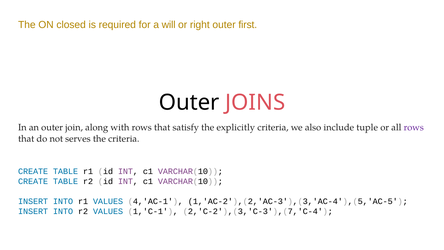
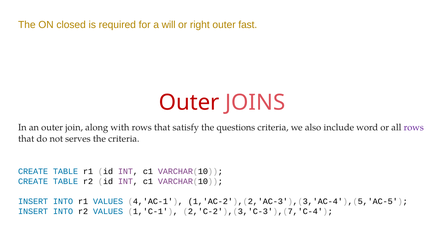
first: first -> fast
Outer at (189, 103) colour: black -> red
explicitly: explicitly -> questions
tuple: tuple -> word
